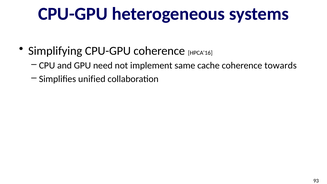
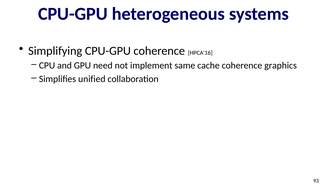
towards: towards -> graphics
